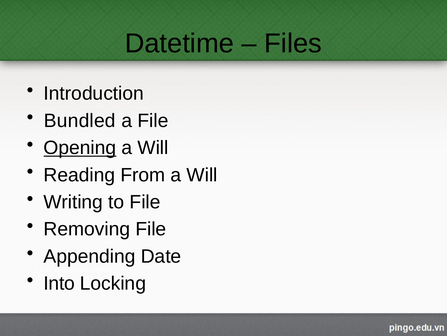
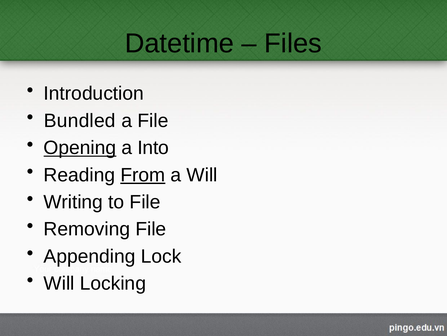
Will at (153, 148): Will -> Into
From underline: none -> present
Date: Date -> Lock
Into at (59, 283): Into -> Will
